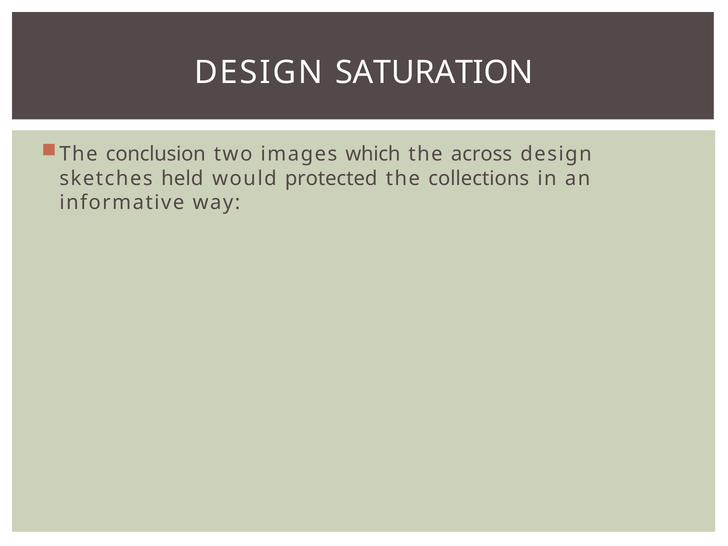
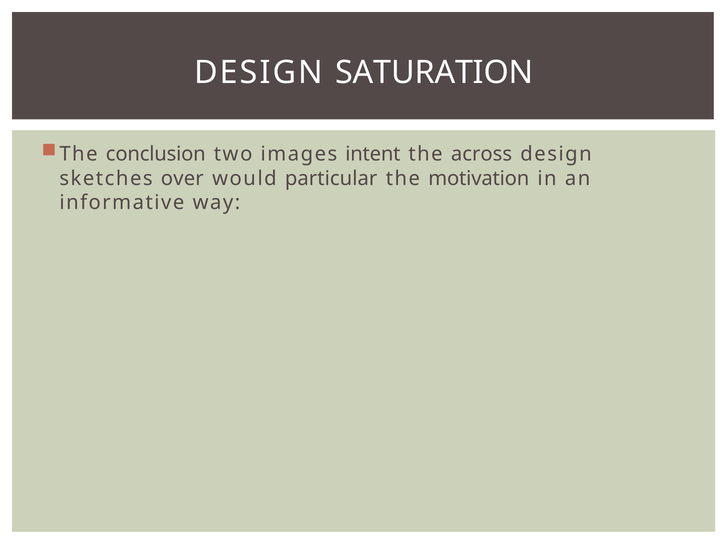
which: which -> intent
held: held -> over
protected: protected -> particular
collections: collections -> motivation
